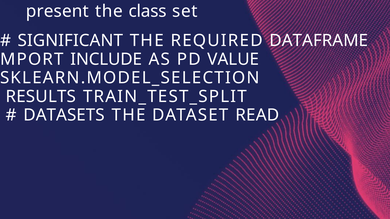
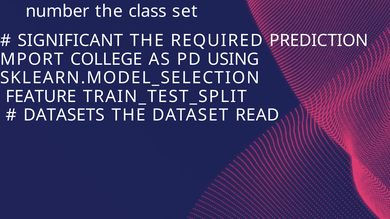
present: present -> number
DATAFRAME: DATAFRAME -> PREDICTION
INCLUDE: INCLUDE -> COLLEGE
VALUE: VALUE -> USING
RESULTS: RESULTS -> FEATURE
